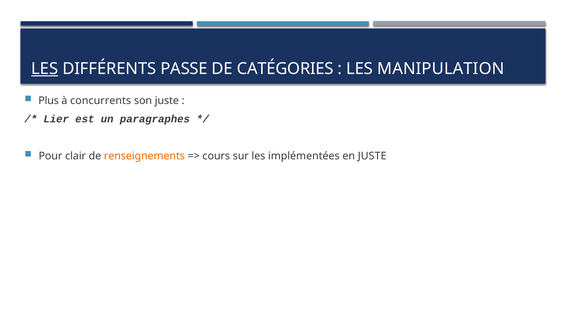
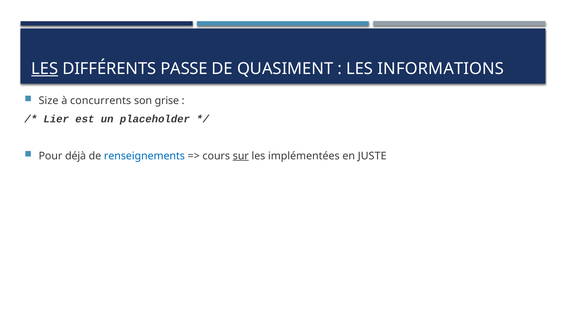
CATÉGORIES: CATÉGORIES -> QUASIMENT
MANIPULATION: MANIPULATION -> INFORMATIONS
Plus: Plus -> Size
son juste: juste -> grise
paragraphes: paragraphes -> placeholder
clair: clair -> déjà
renseignements colour: orange -> blue
sur underline: none -> present
